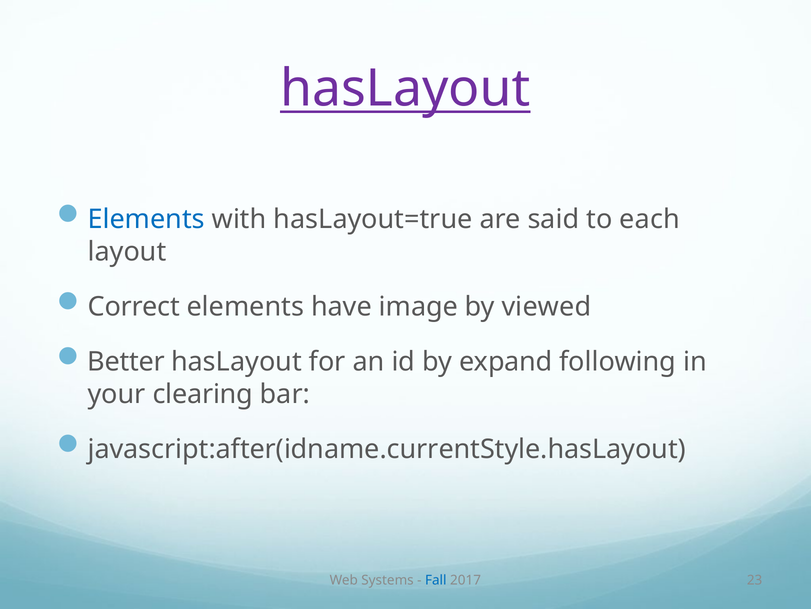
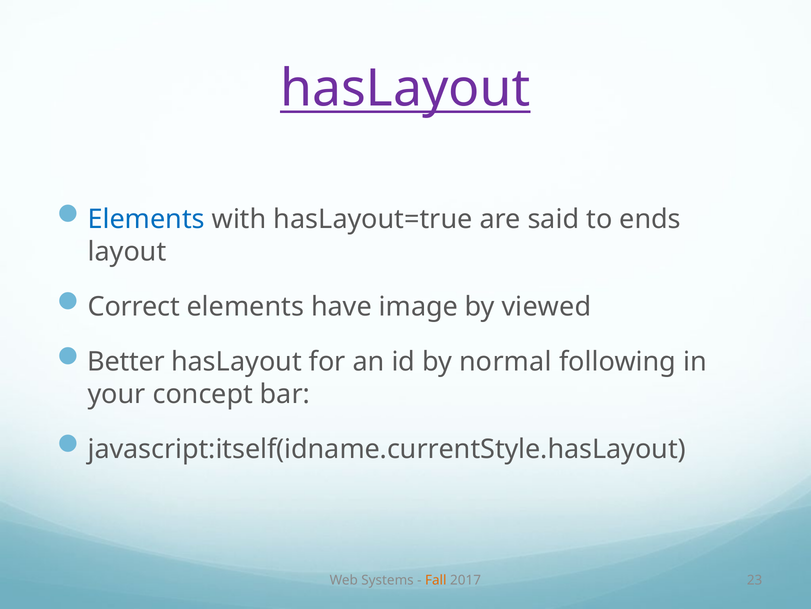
each: each -> ends
expand: expand -> normal
clearing: clearing -> concept
javascript:after(idname.currentStyle.hasLayout: javascript:after(idname.currentStyle.hasLayout -> javascript:itself(idname.currentStyle.hasLayout
Fall colour: blue -> orange
